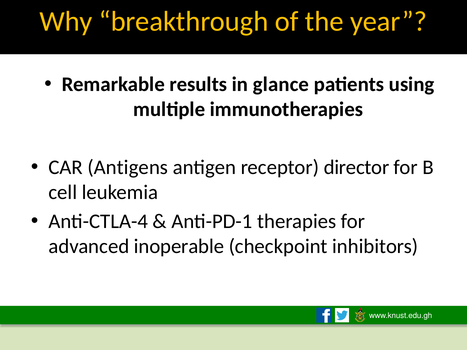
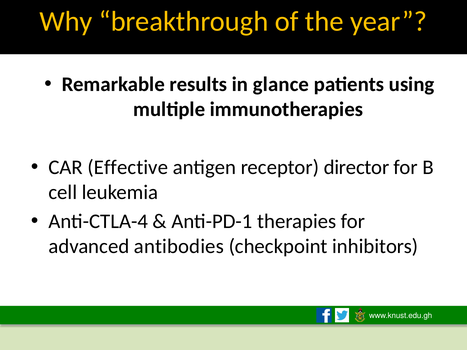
Antigens: Antigens -> Effective
inoperable: inoperable -> antibodies
